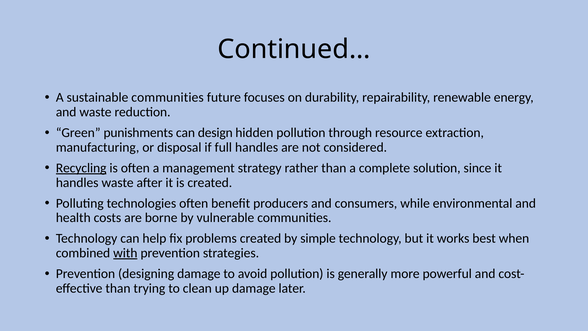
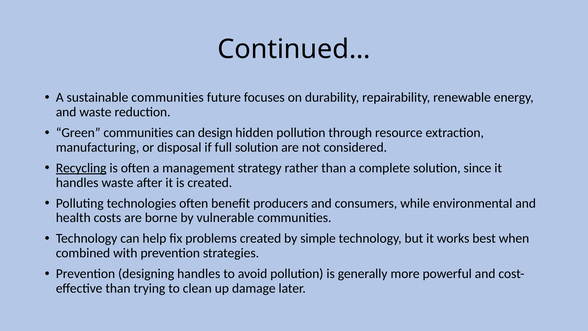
Green punishments: punishments -> communities
full handles: handles -> solution
with underline: present -> none
designing damage: damage -> handles
